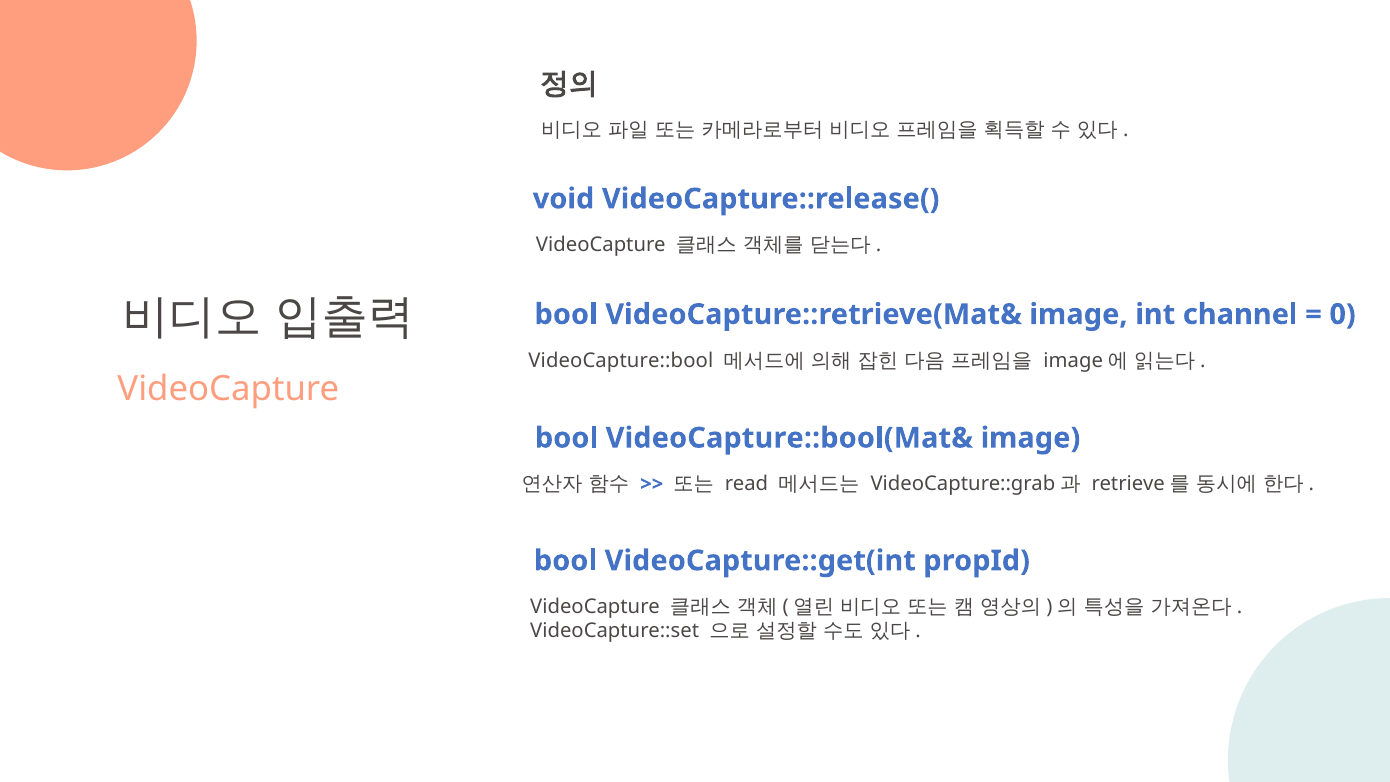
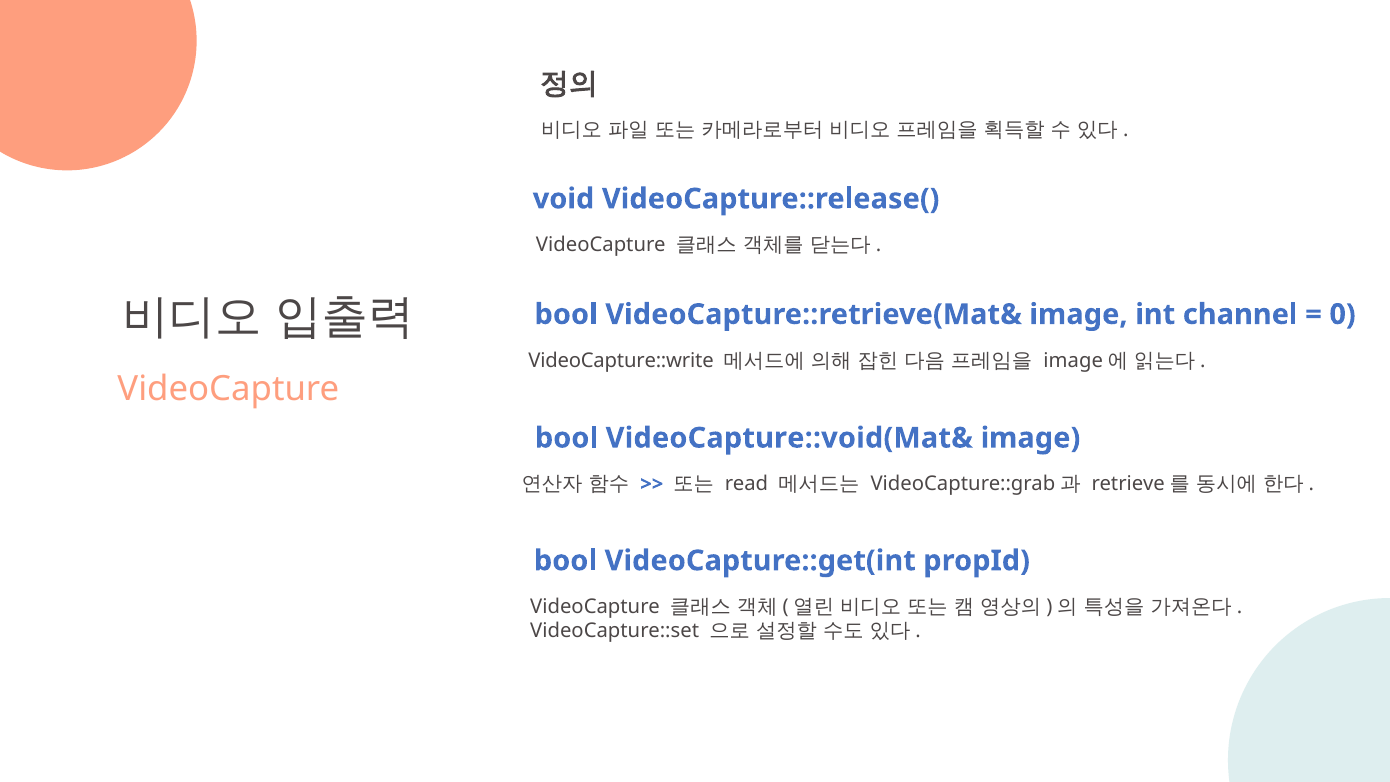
VideoCapture::bool: VideoCapture::bool -> VideoCapture::write
VideoCapture::bool(Mat&: VideoCapture::bool(Mat& -> VideoCapture::void(Mat&
